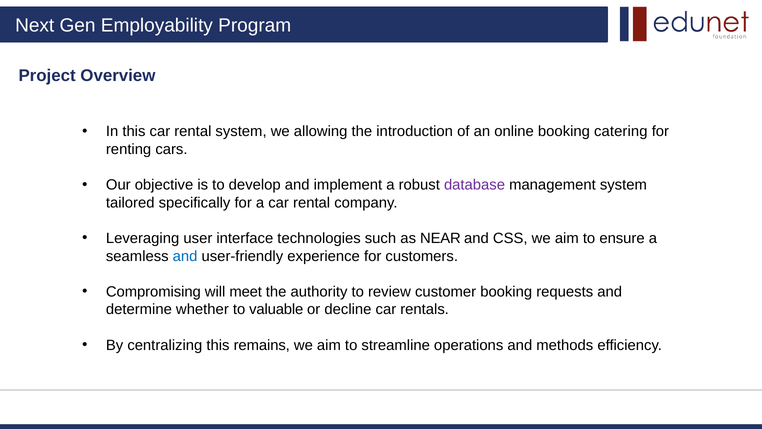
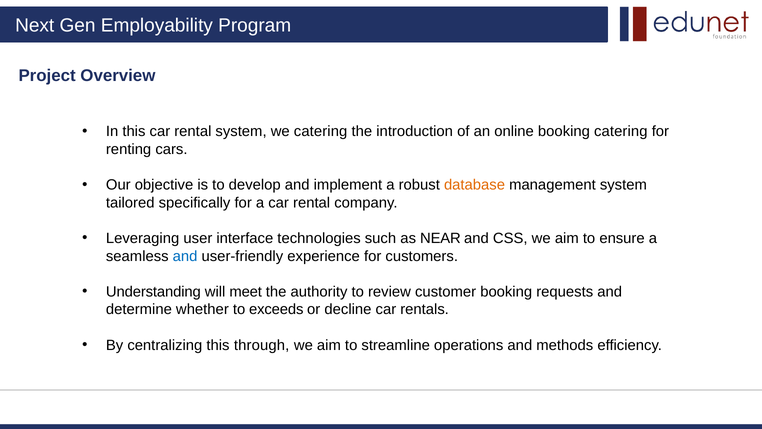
we allowing: allowing -> catering
database colour: purple -> orange
Compromising: Compromising -> Understanding
valuable: valuable -> exceeds
remains: remains -> through
